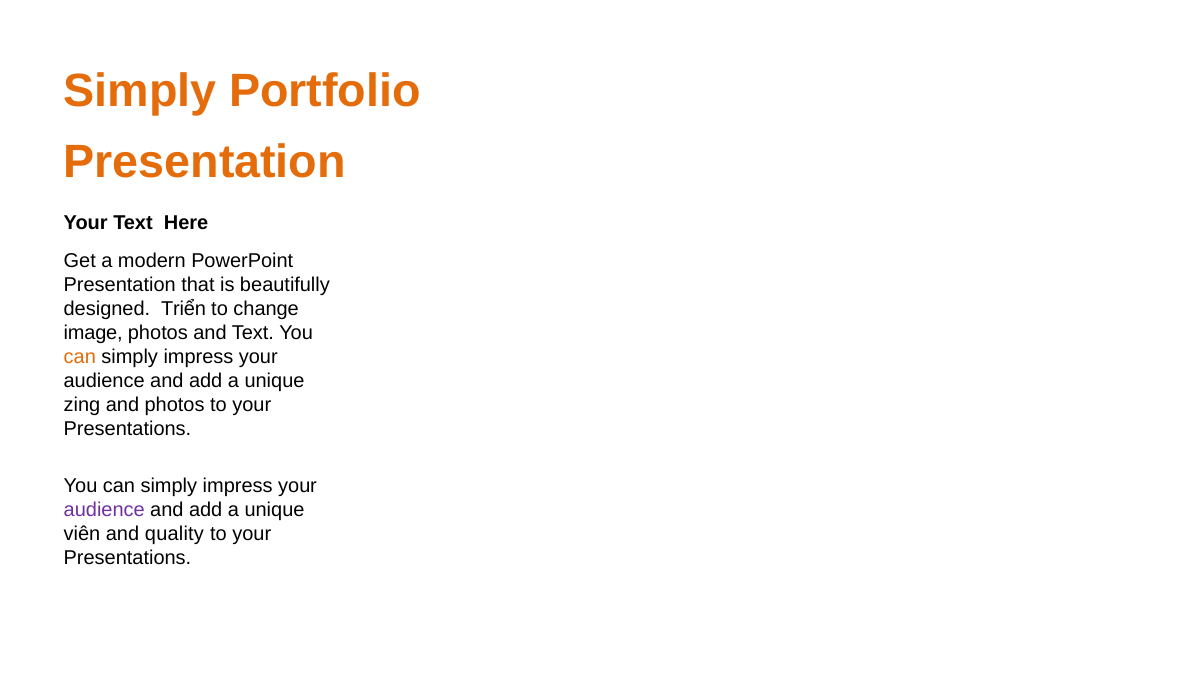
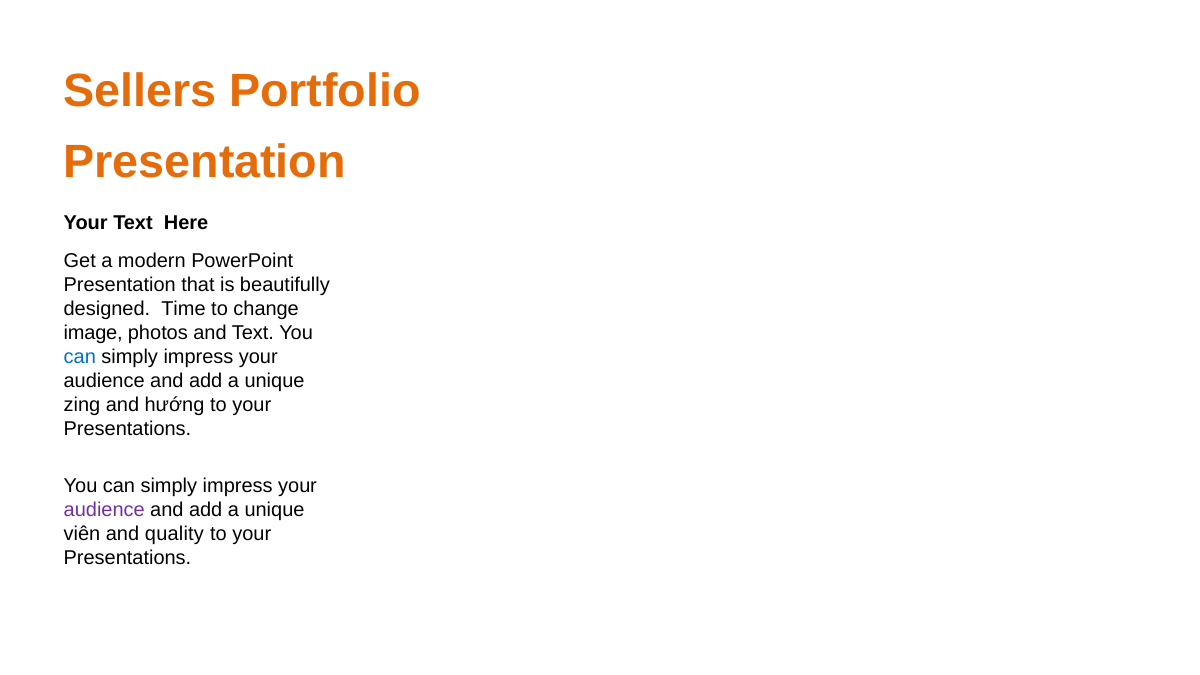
Simply at (140, 91): Simply -> Sellers
Triển: Triển -> Time
can at (80, 357) colour: orange -> blue
and photos: photos -> hướng
